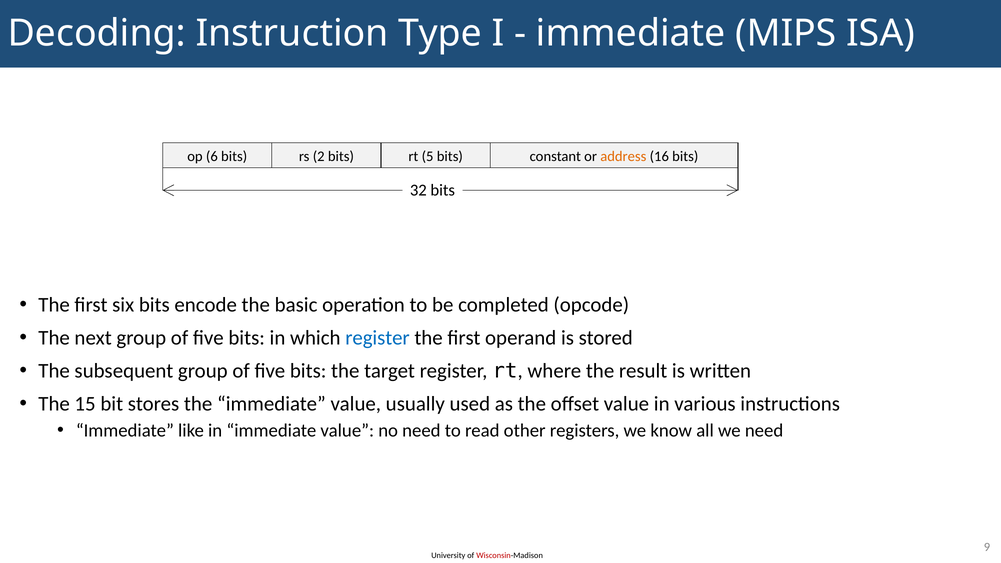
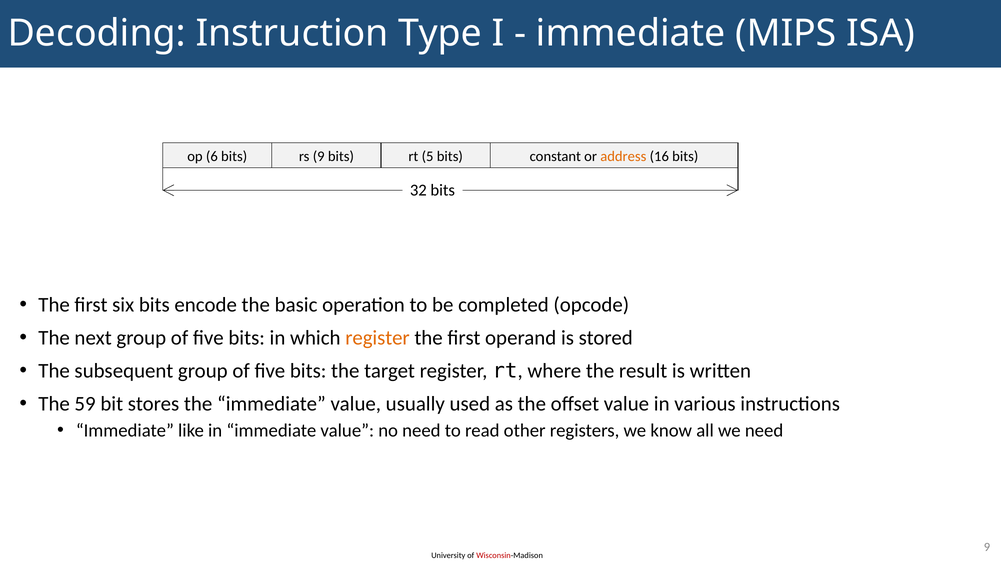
rs 2: 2 -> 9
register at (378, 338) colour: blue -> orange
15: 15 -> 59
